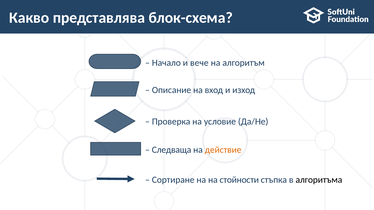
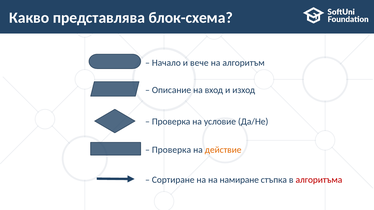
Следваща at (172, 150): Следваща -> Проверка
стойности: стойности -> намиране
алгоритъма colour: black -> red
